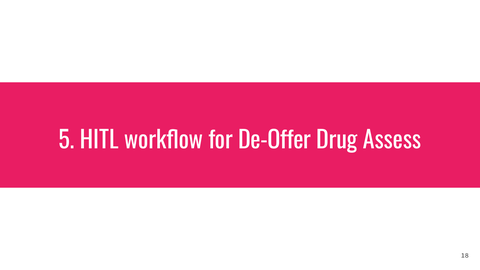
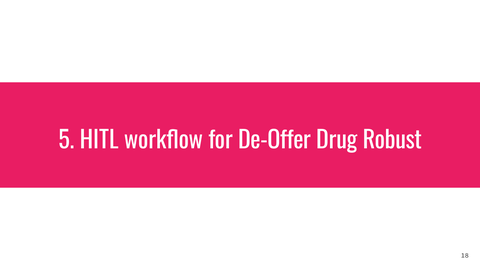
Assess: Assess -> Robust
